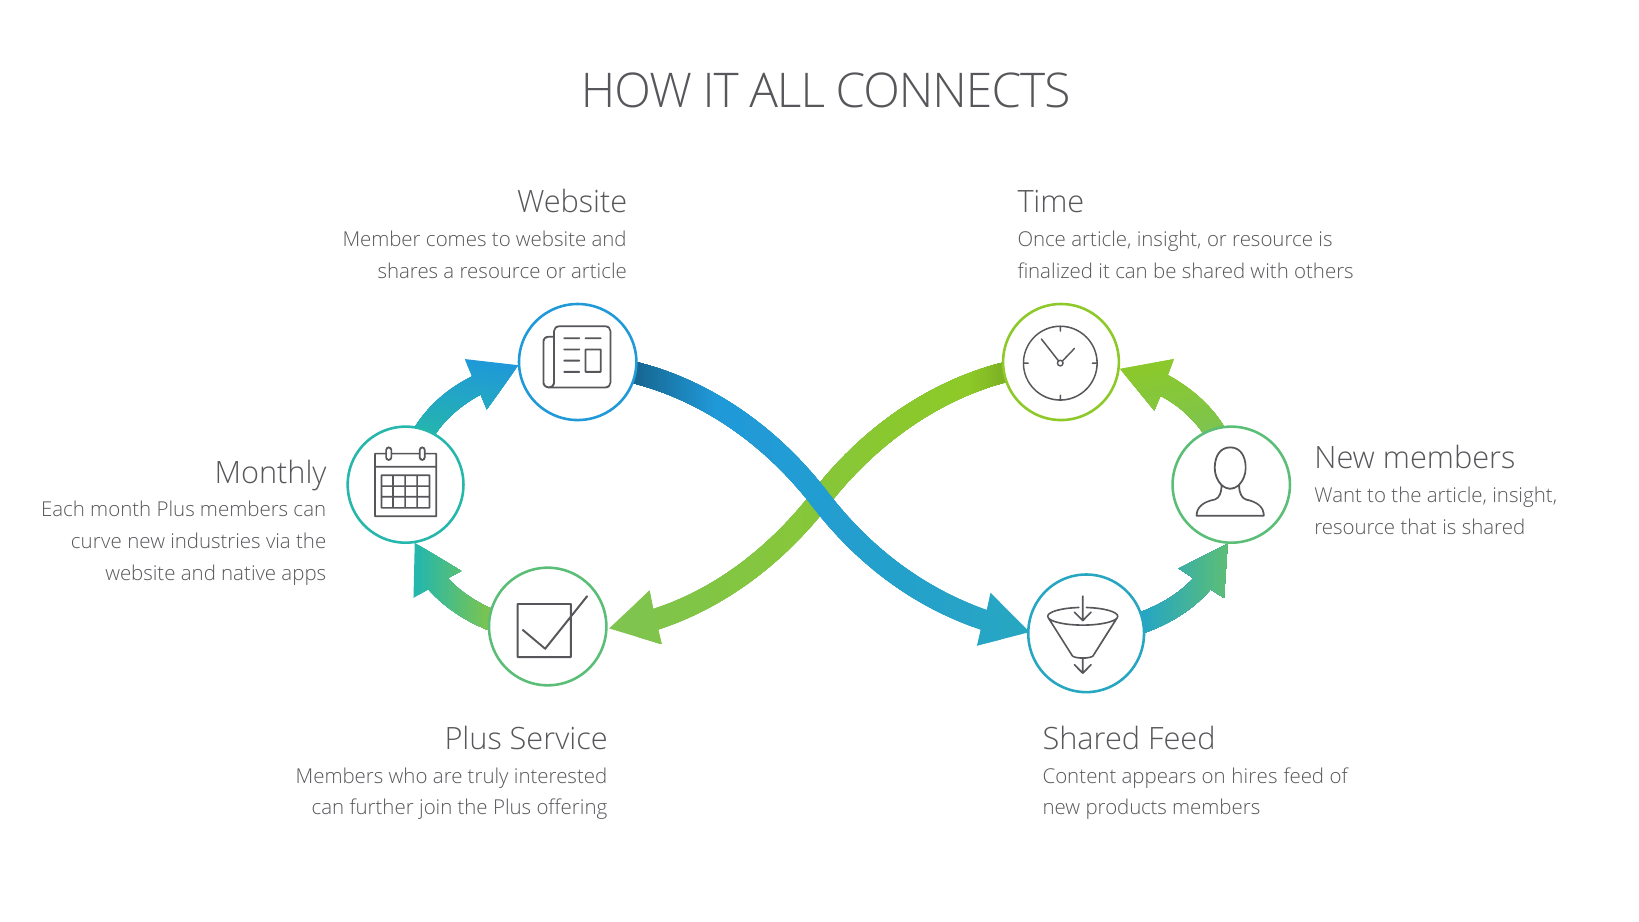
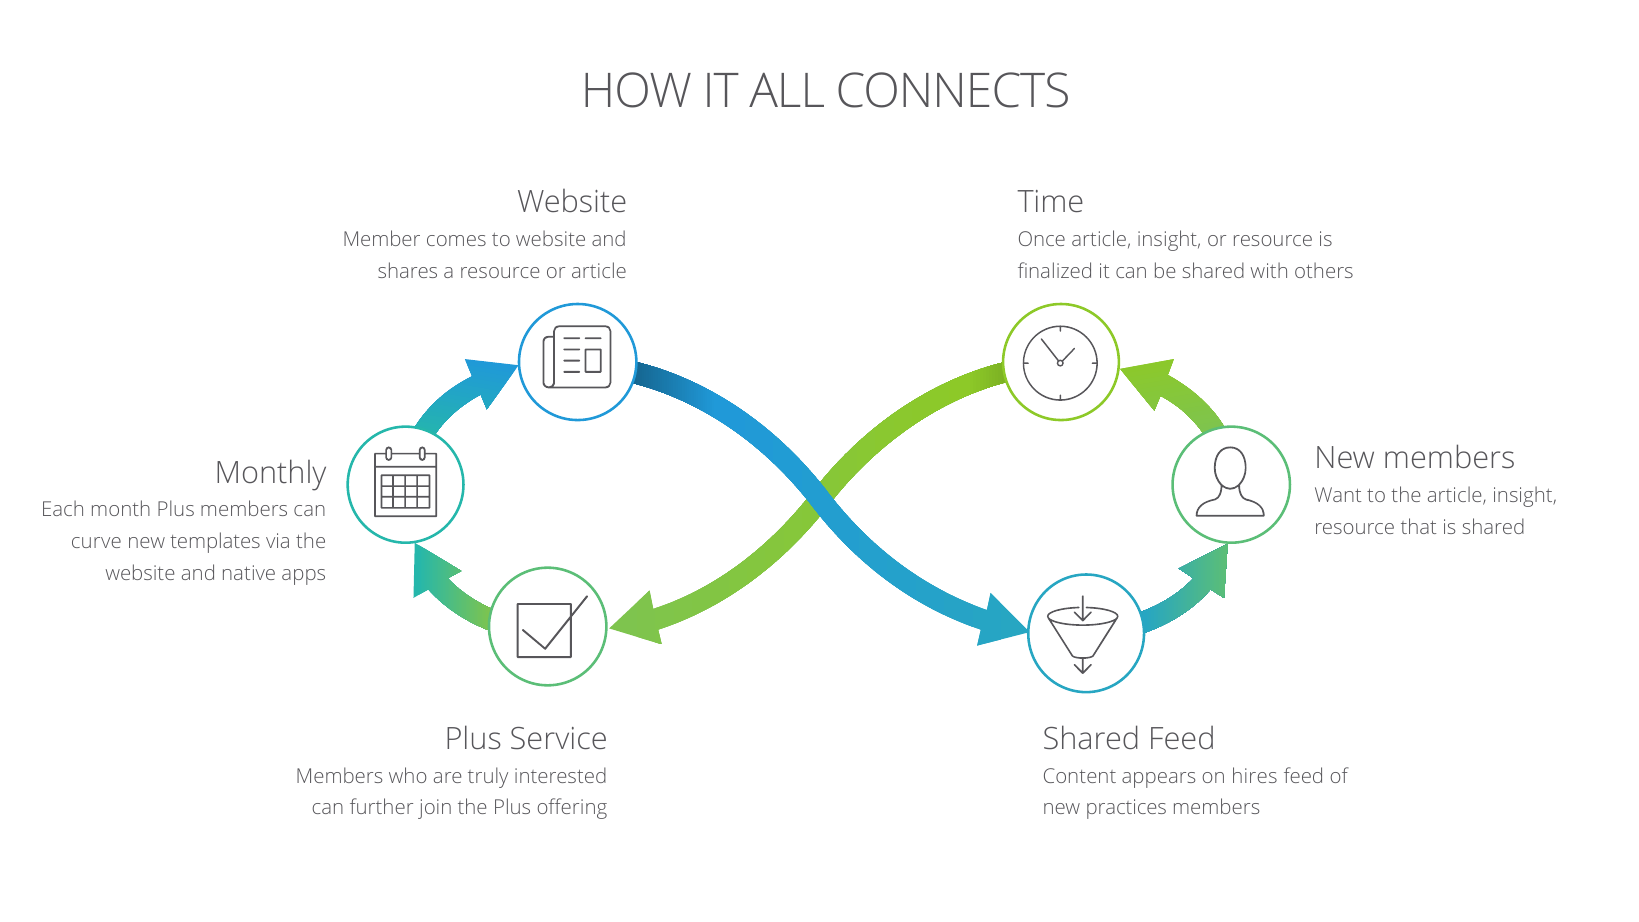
industries: industries -> templates
products: products -> practices
